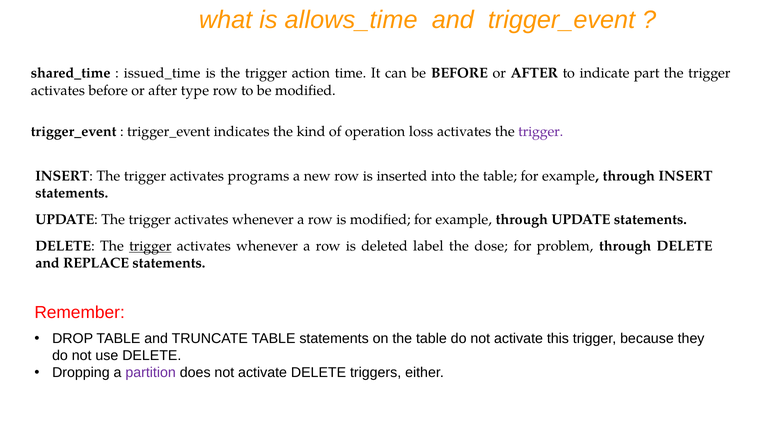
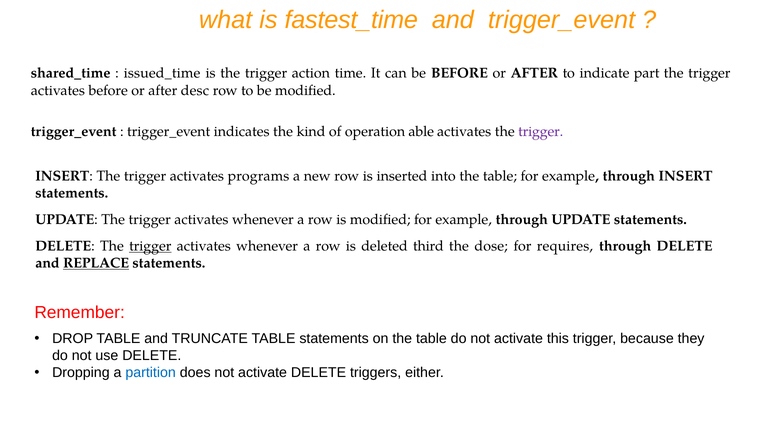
allows_time: allows_time -> fastest_time
type: type -> desc
loss: loss -> able
label: label -> third
problem: problem -> requires
REPLACE underline: none -> present
partition colour: purple -> blue
